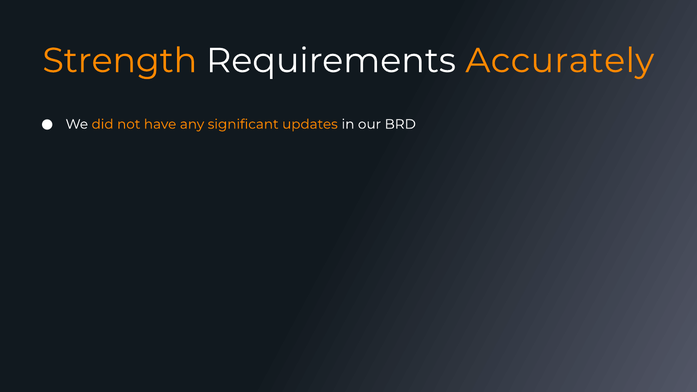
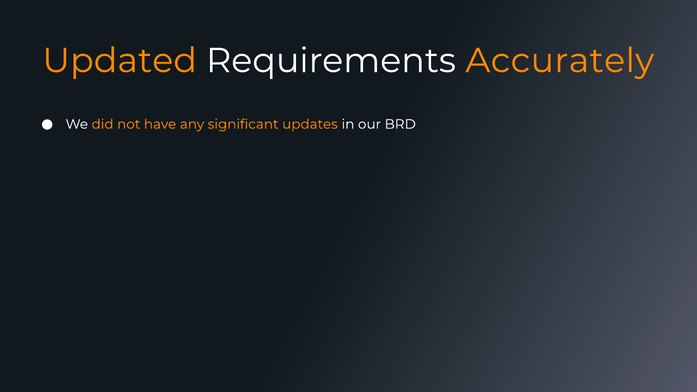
Strength: Strength -> Updated
